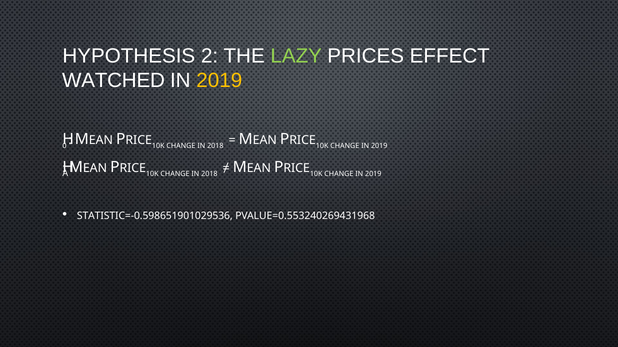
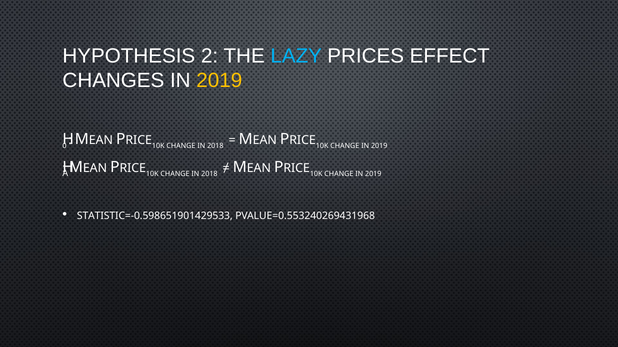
LAZY colour: light green -> light blue
WATCHED: WATCHED -> CHANGES
STATISTIC=-0.598651901029536: STATISTIC=-0.598651901029536 -> STATISTIC=-0.598651901429533
